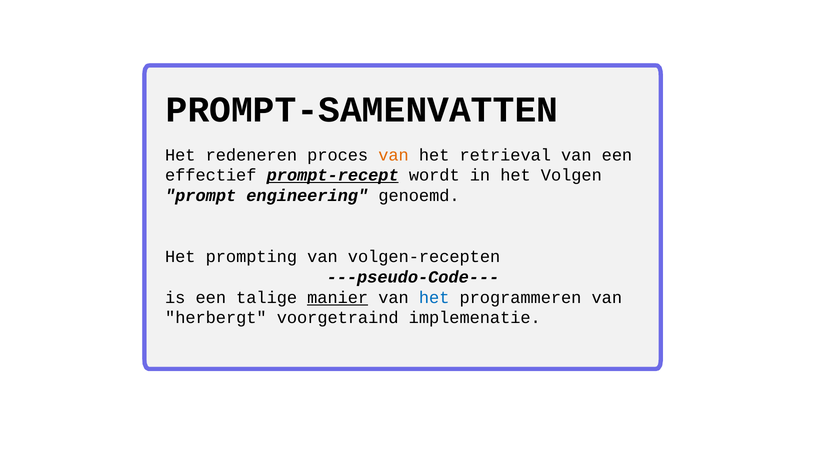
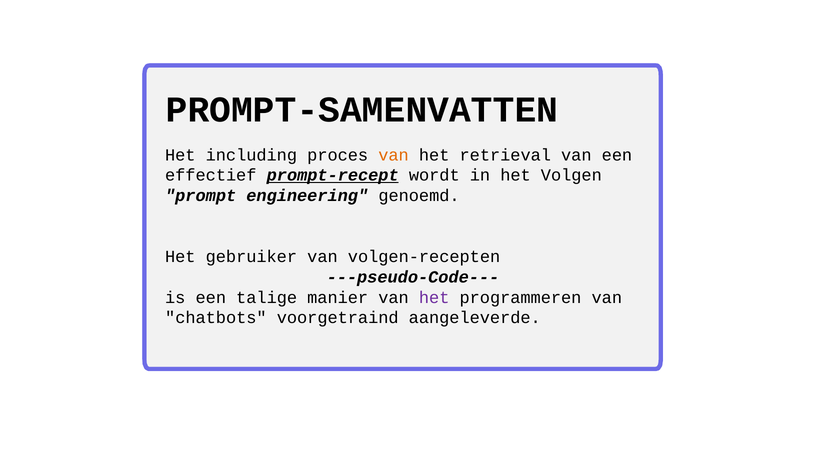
redeneren: redeneren -> including
prompting: prompting -> gebruiker
manier underline: present -> none
het at (434, 297) colour: blue -> purple
herbergt: herbergt -> chatbots
implemenatie: implemenatie -> aangeleverde
